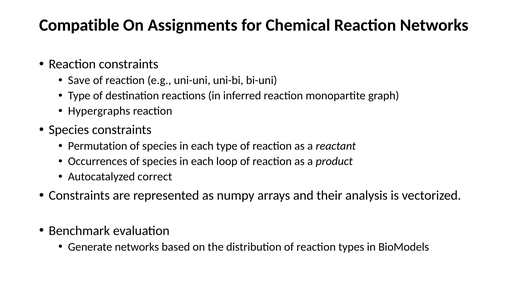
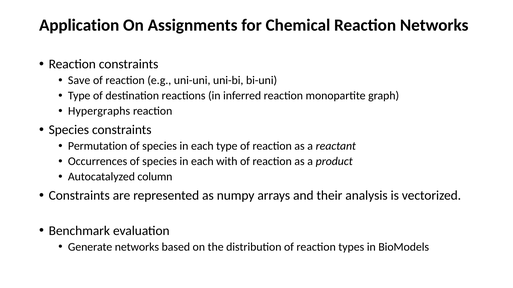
Compatible: Compatible -> Application
loop: loop -> with
correct: correct -> column
